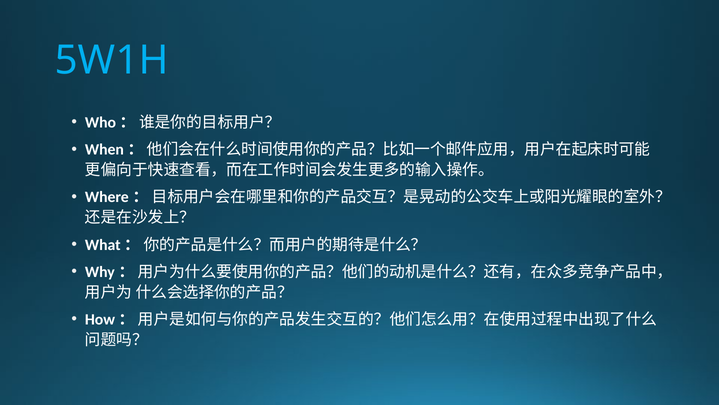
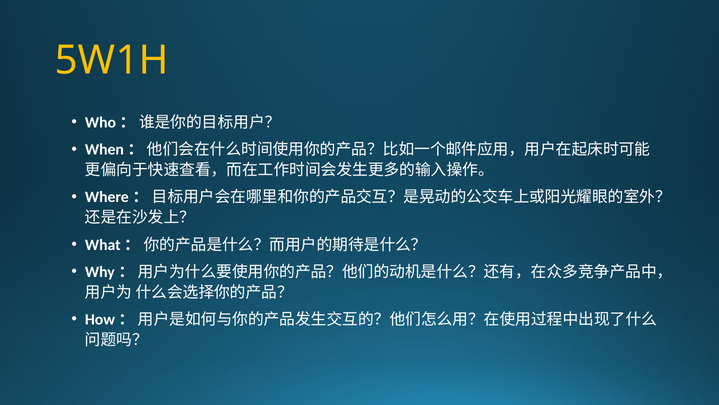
5W1H colour: light blue -> yellow
